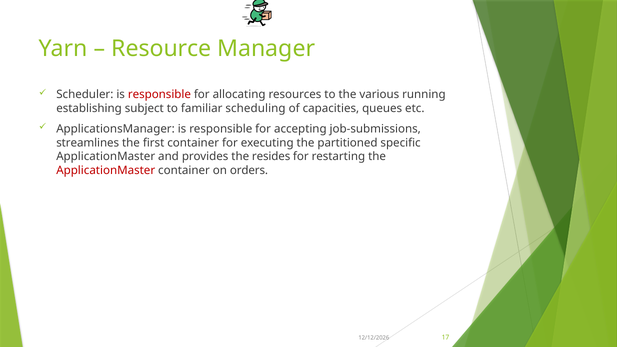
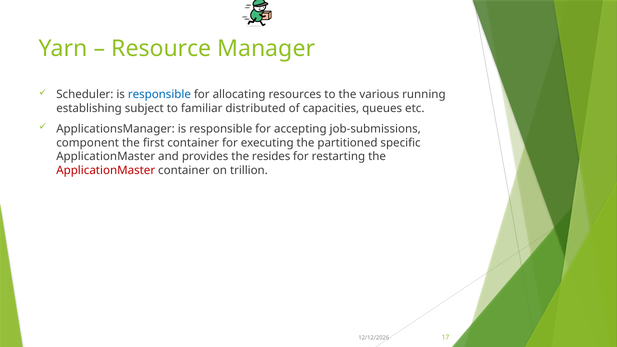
responsible at (159, 95) colour: red -> blue
scheduling: scheduling -> distributed
streamlines: streamlines -> component
orders: orders -> trillion
